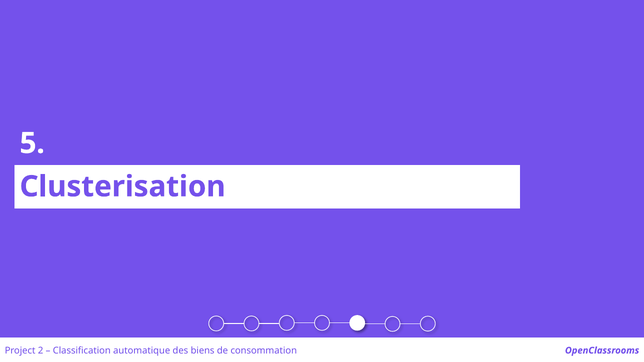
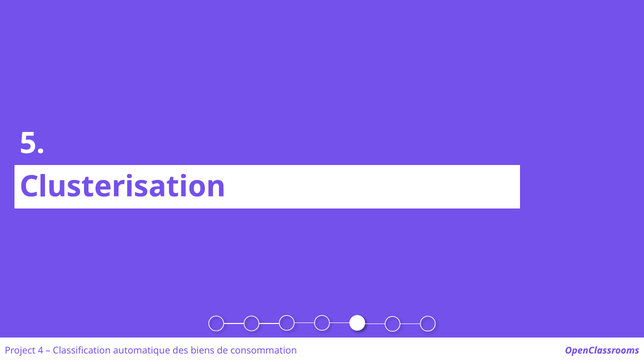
2: 2 -> 4
